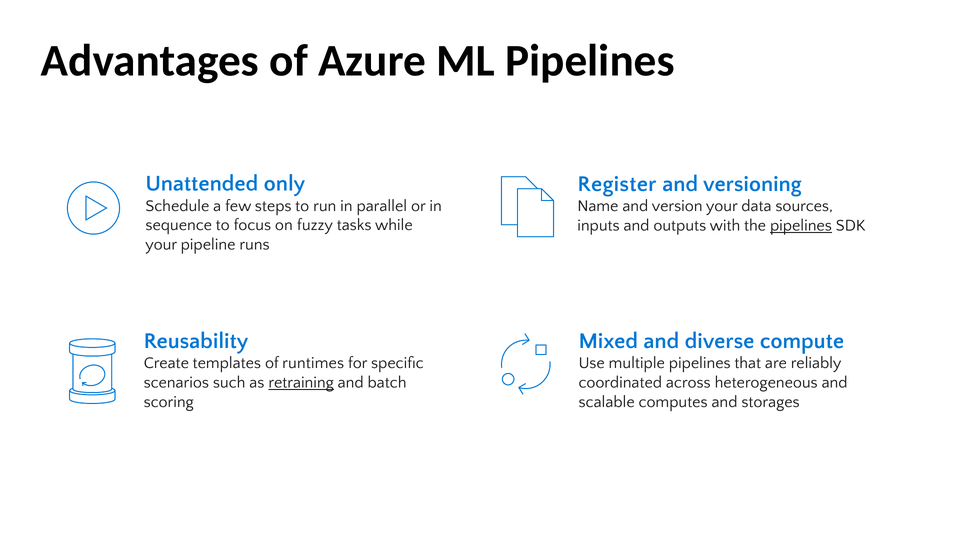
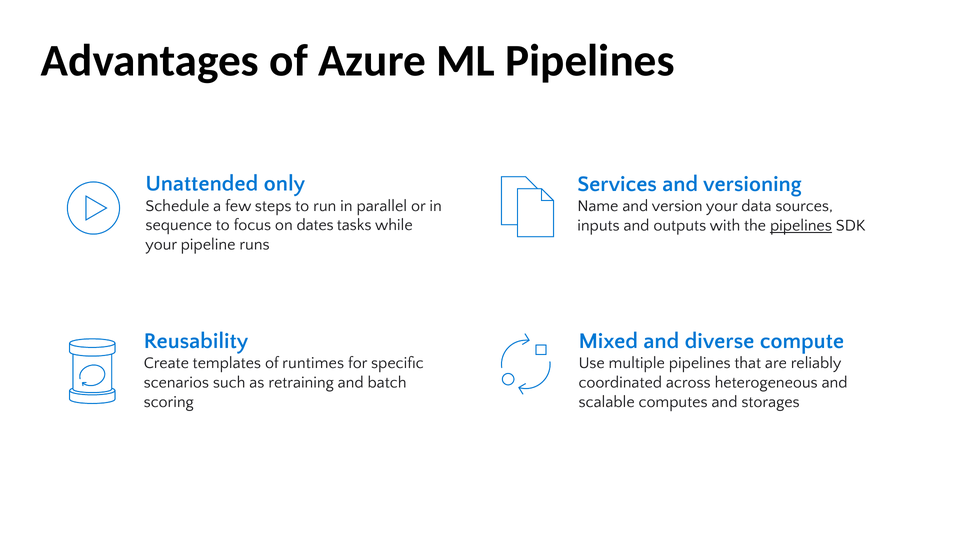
Register: Register -> Services
fuzzy: fuzzy -> dates
retraining underline: present -> none
